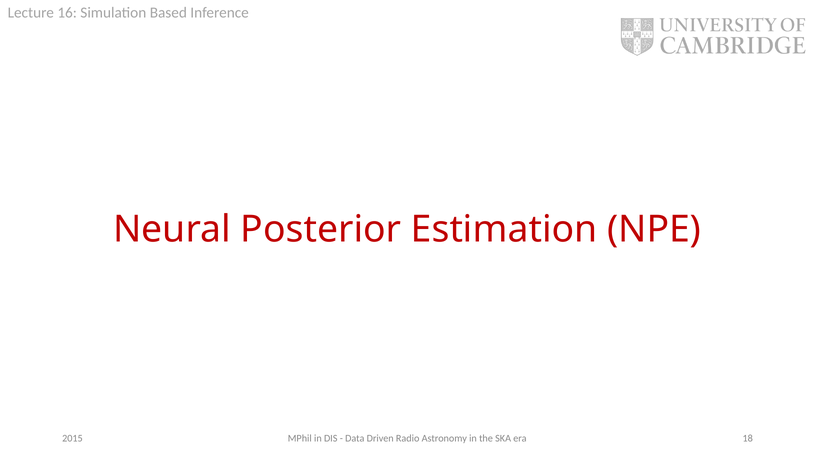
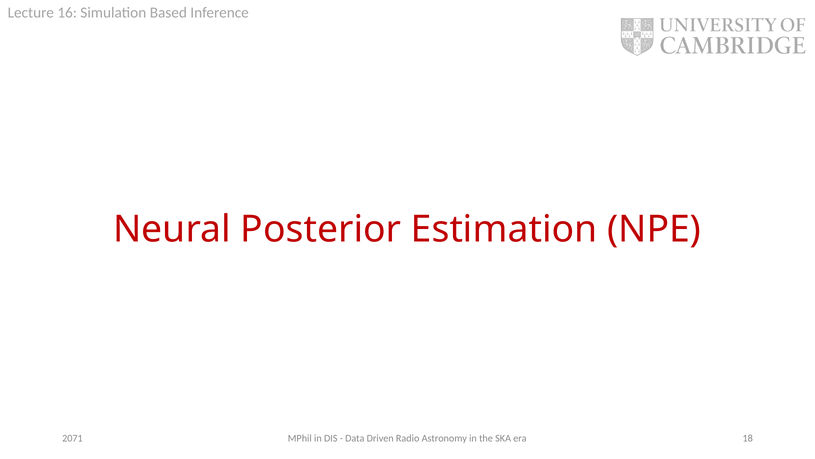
2015: 2015 -> 2071
